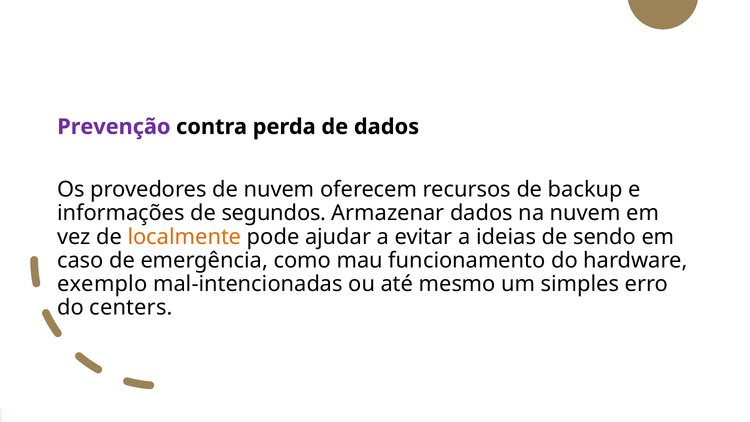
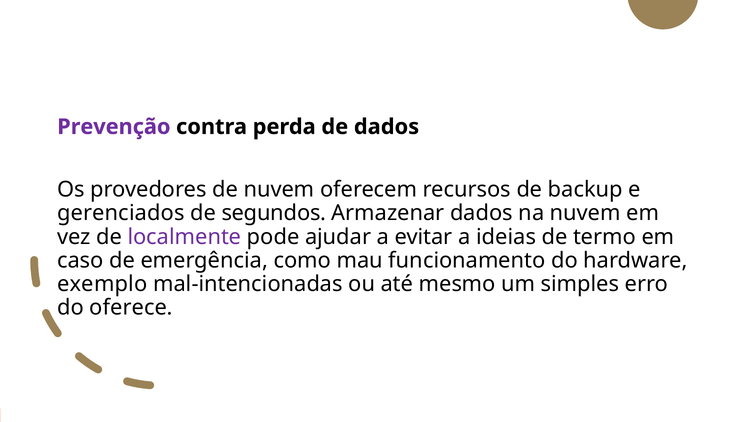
informações: informações -> gerenciados
localmente colour: orange -> purple
sendo: sendo -> termo
centers: centers -> oferece
